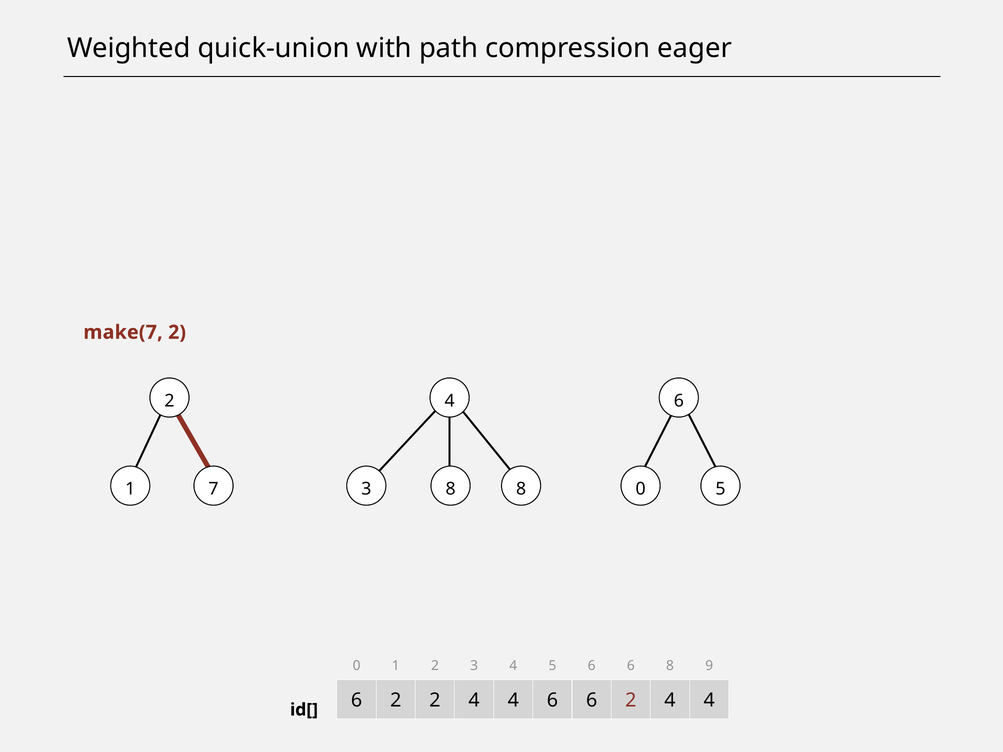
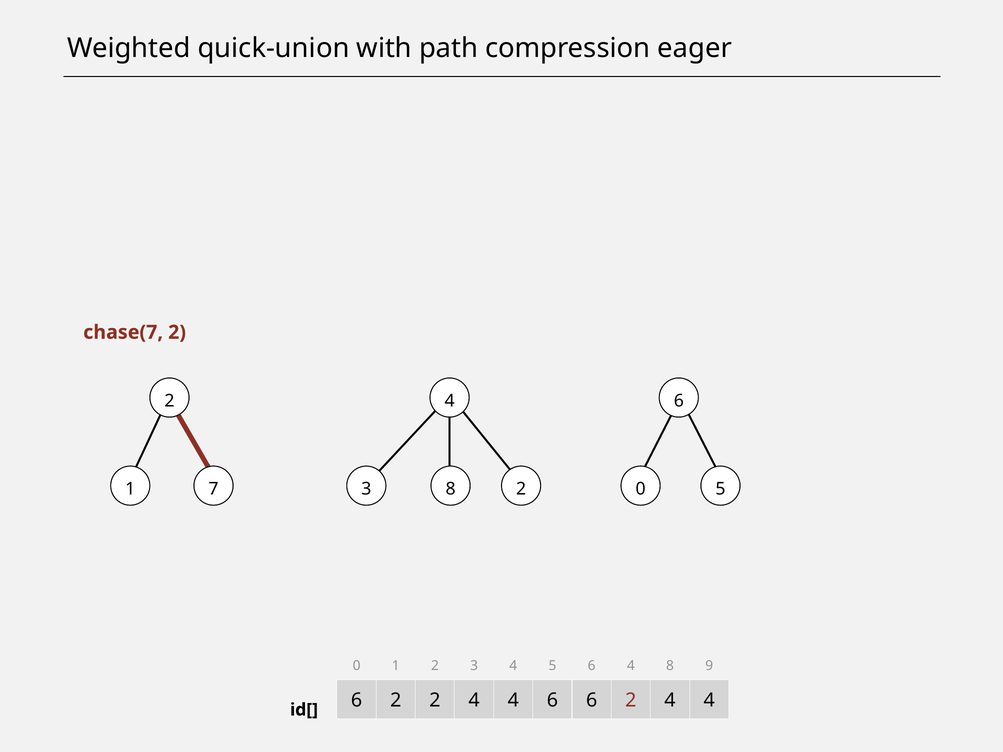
make(7: make(7 -> chase(7
7 8: 8 -> 2
6 at (631, 666): 6 -> 4
